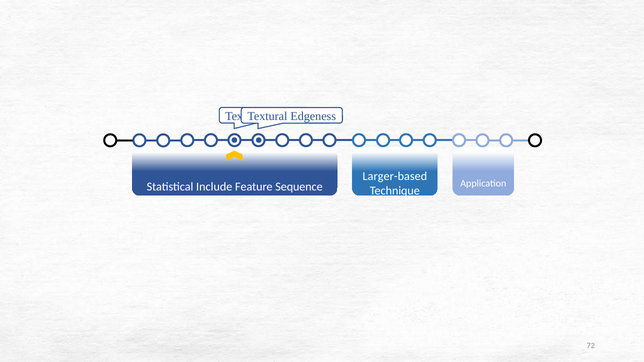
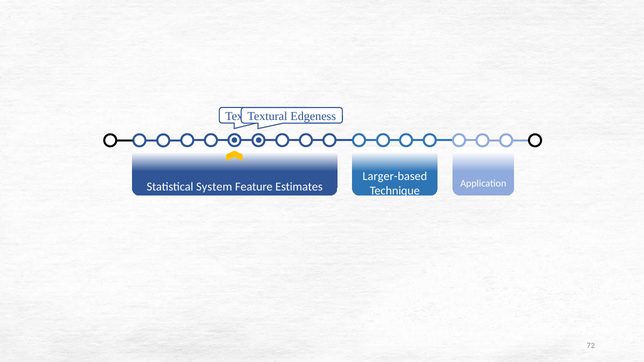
Include: Include -> System
Sequence: Sequence -> Estimates
